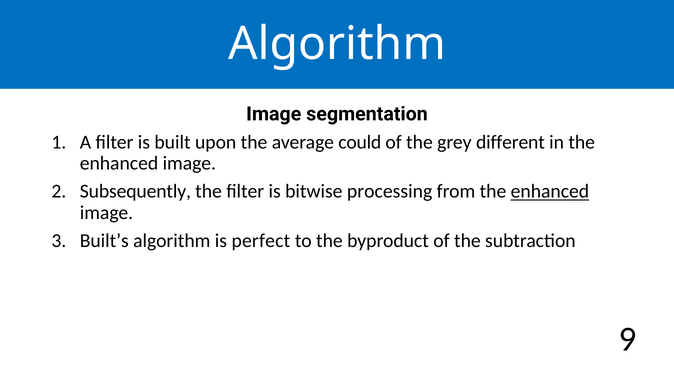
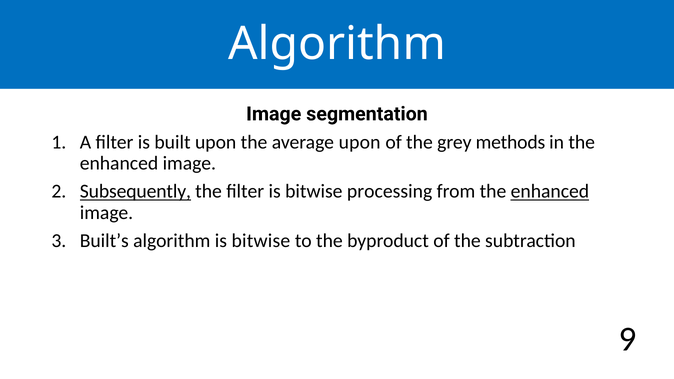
average could: could -> upon
different: different -> methods
Subsequently underline: none -> present
algorithm is perfect: perfect -> bitwise
